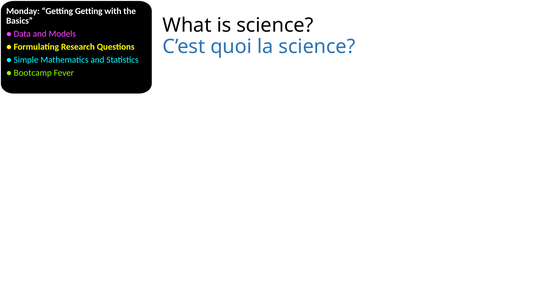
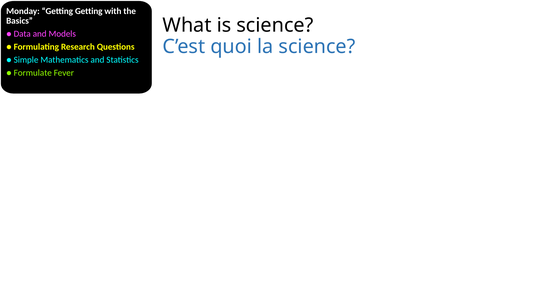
Bootcamp: Bootcamp -> Formulate
